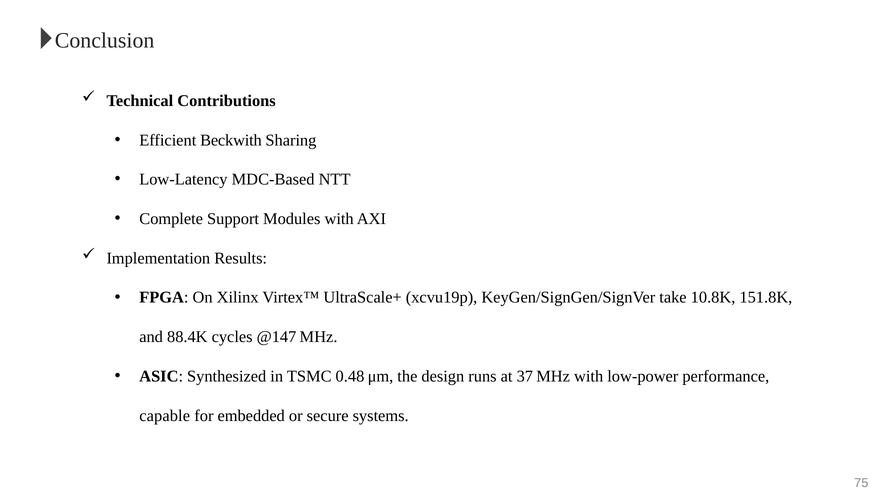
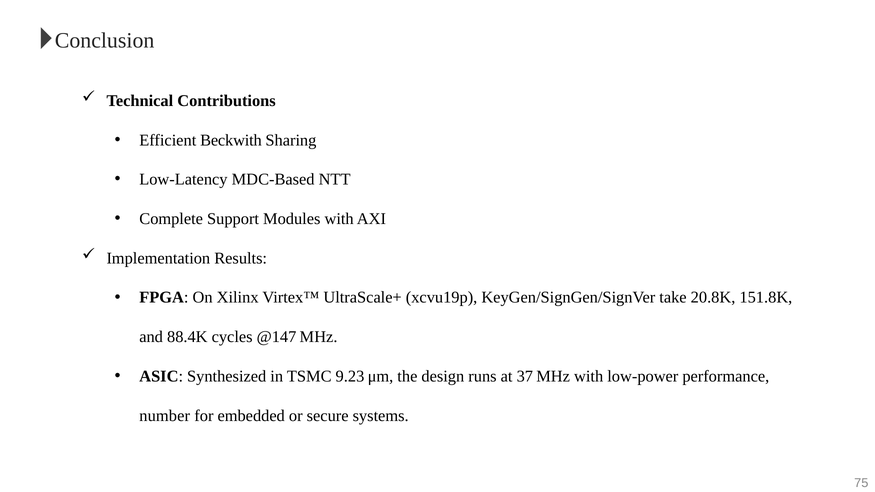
10.8K: 10.8K -> 20.8K
0.48: 0.48 -> 9.23
capable: capable -> number
